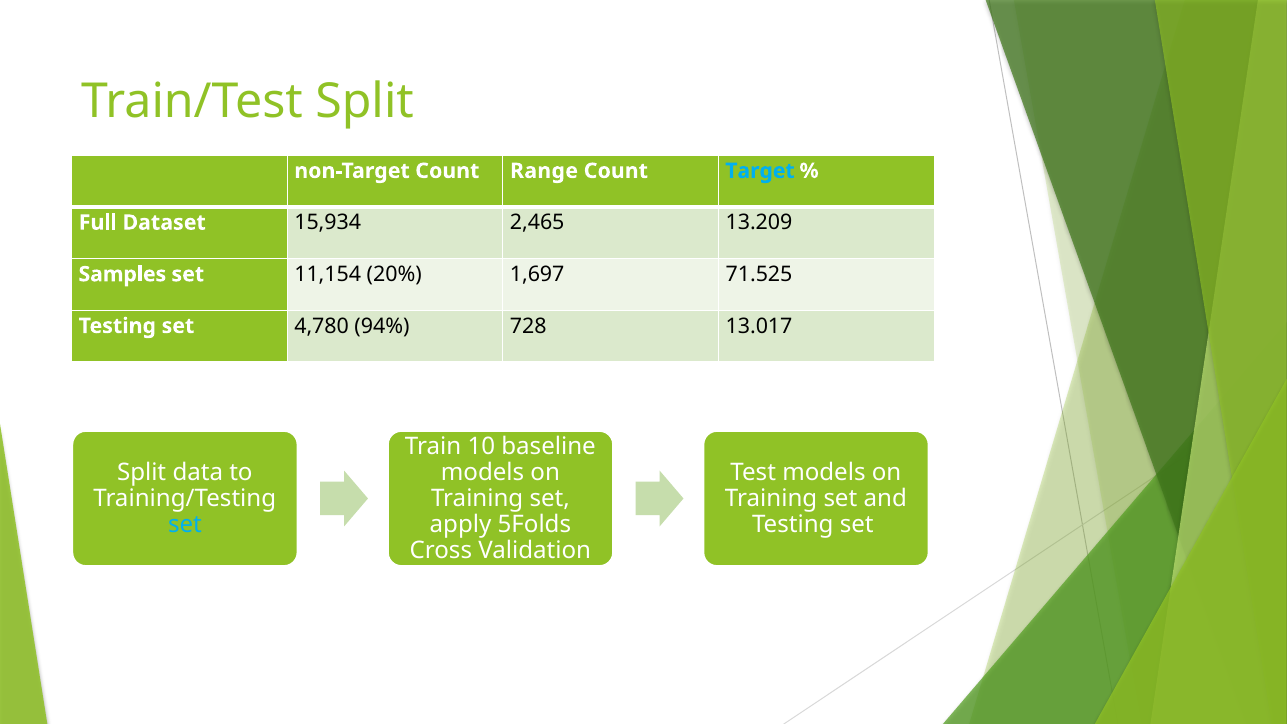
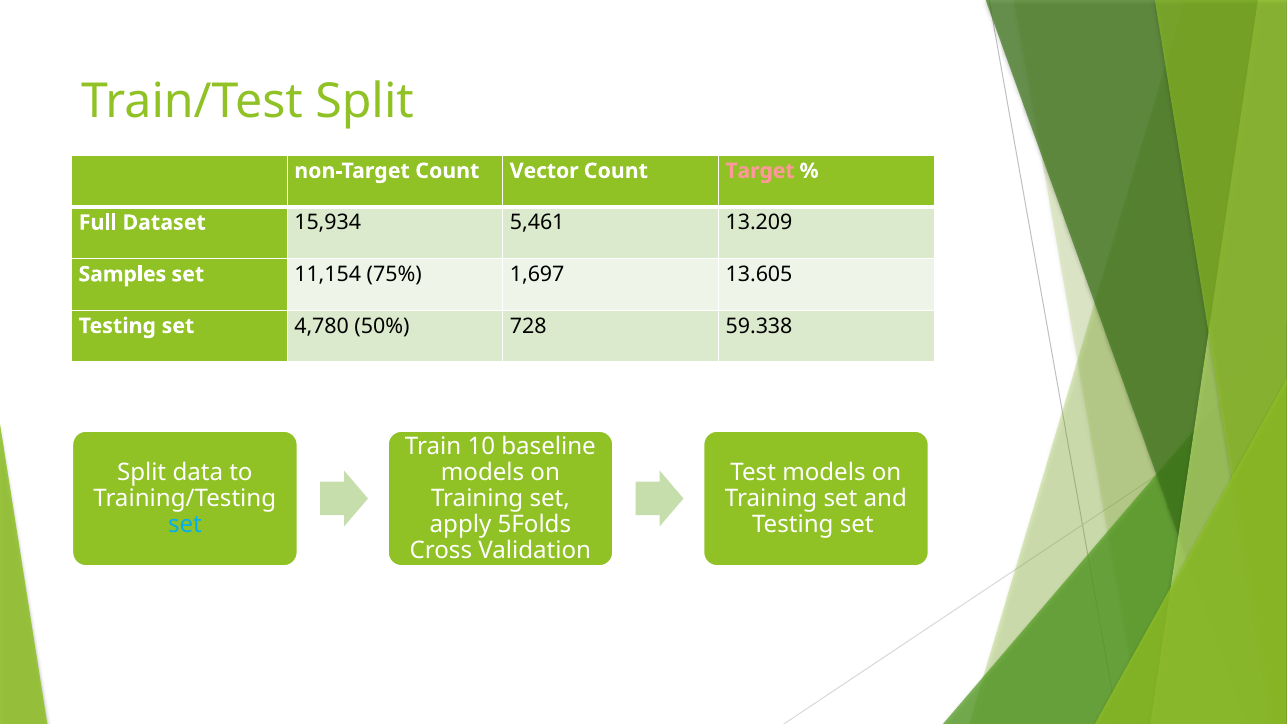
Range: Range -> Vector
Target colour: light blue -> pink
2,465: 2,465 -> 5,461
20%: 20% -> 75%
71.525: 71.525 -> 13.605
94%: 94% -> 50%
13.017: 13.017 -> 59.338
